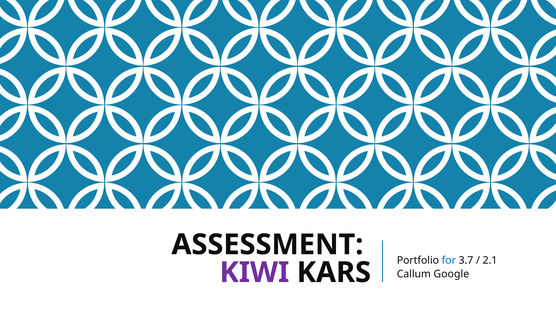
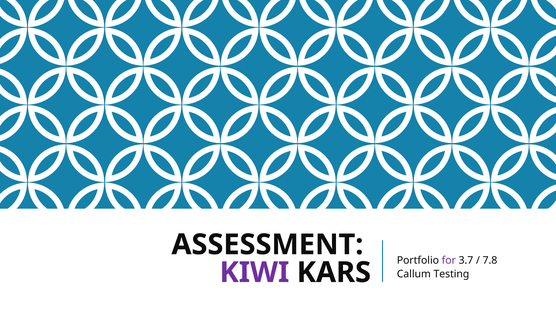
for colour: blue -> purple
2.1: 2.1 -> 7.8
Google: Google -> Testing
